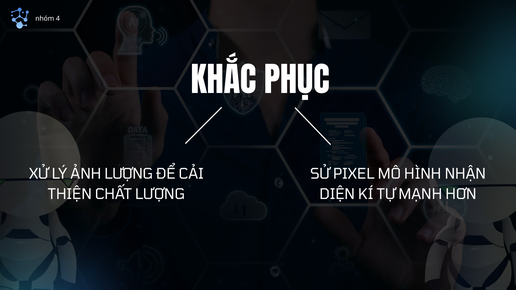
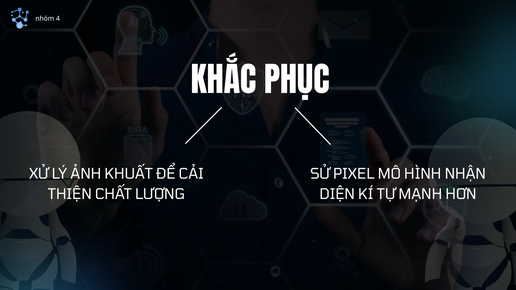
ẢNH LƯỢNG: LƯỢNG -> KHUẤT
